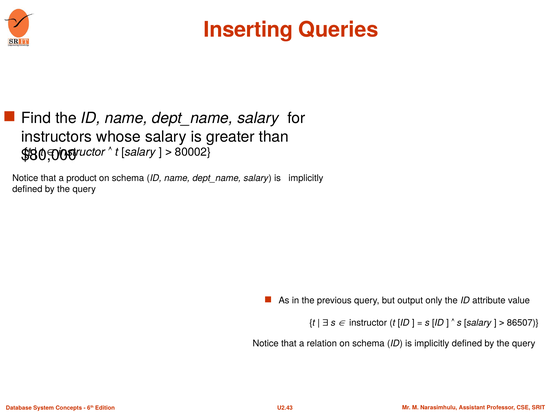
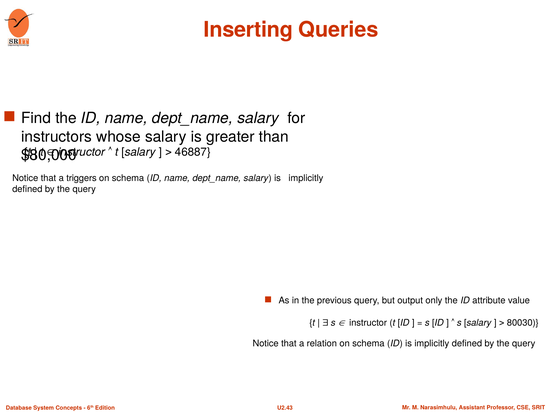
80002: 80002 -> 46887
product: product -> triggers
86507: 86507 -> 80030
